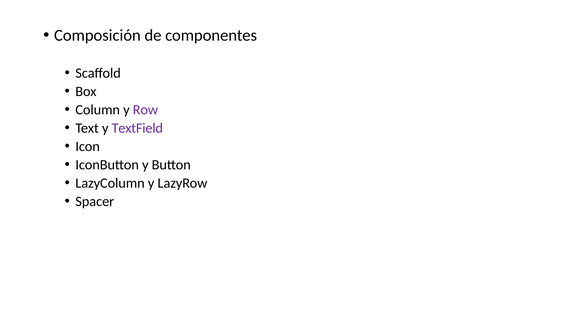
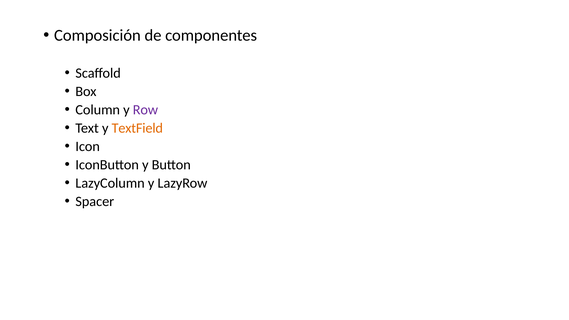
TextField colour: purple -> orange
